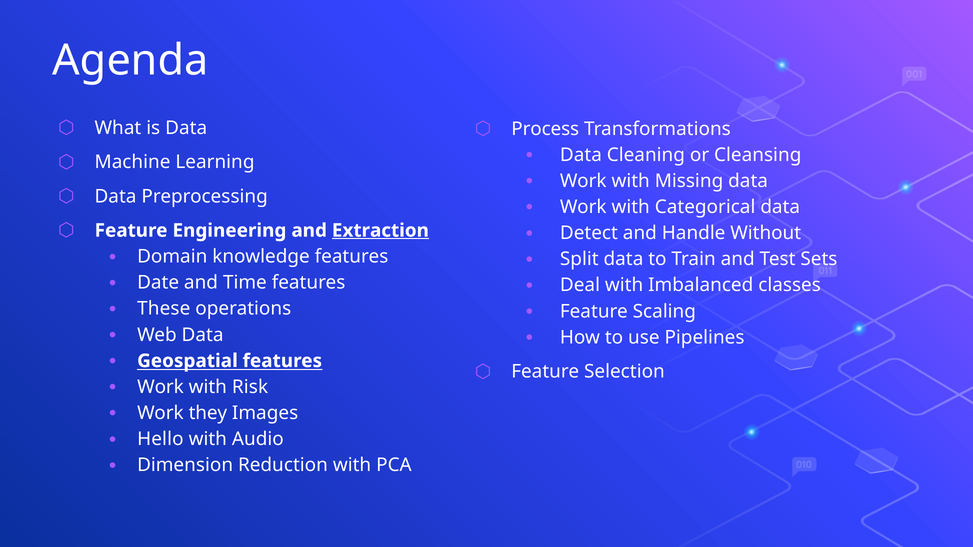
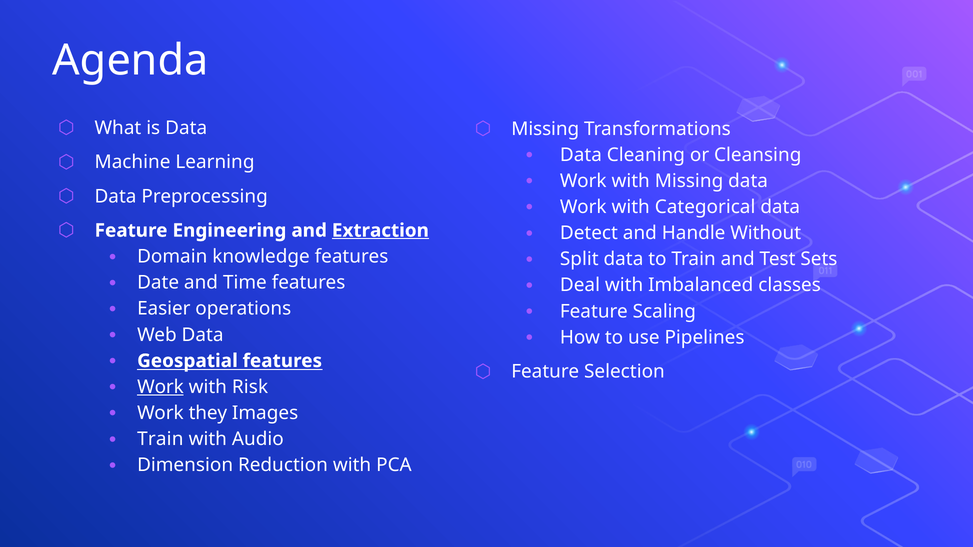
Process at (545, 129): Process -> Missing
These: These -> Easier
Work at (160, 387) underline: none -> present
Hello at (160, 439): Hello -> Train
